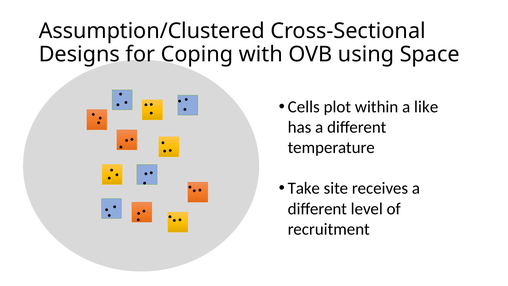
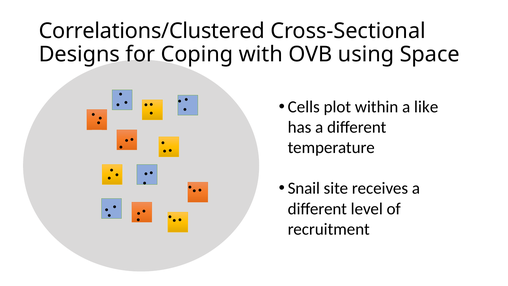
Assumption/Clustered: Assumption/Clustered -> Correlations/Clustered
Take: Take -> Snail
